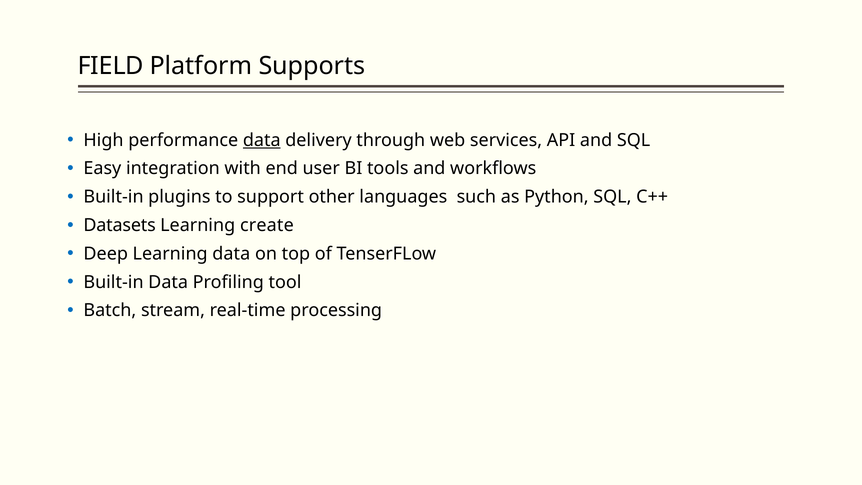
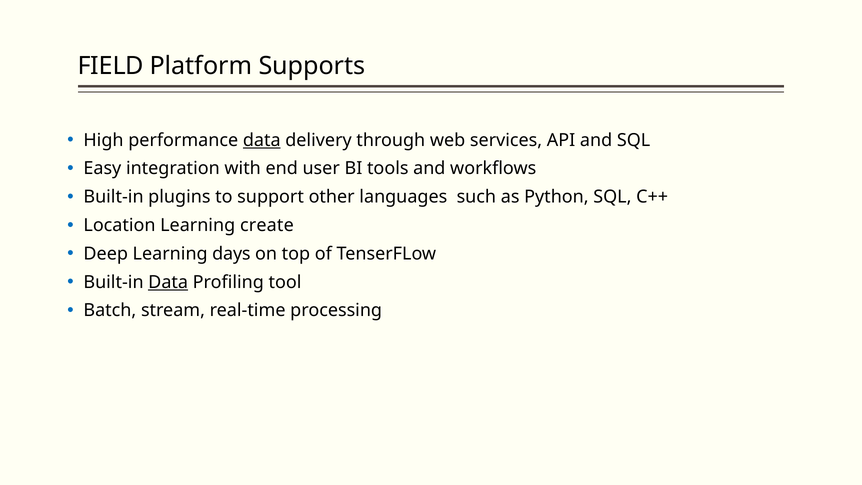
Datasets: Datasets -> Location
Learning data: data -> days
Data at (168, 282) underline: none -> present
